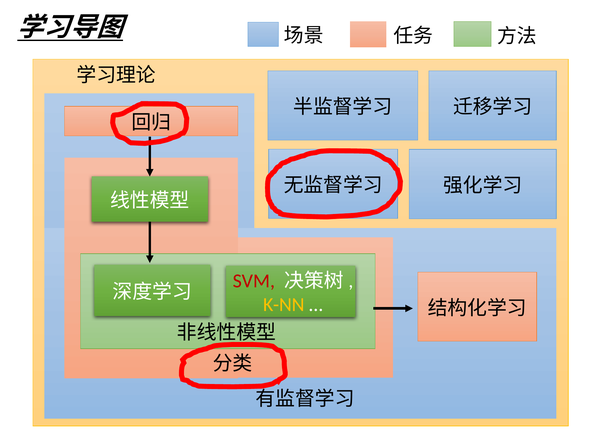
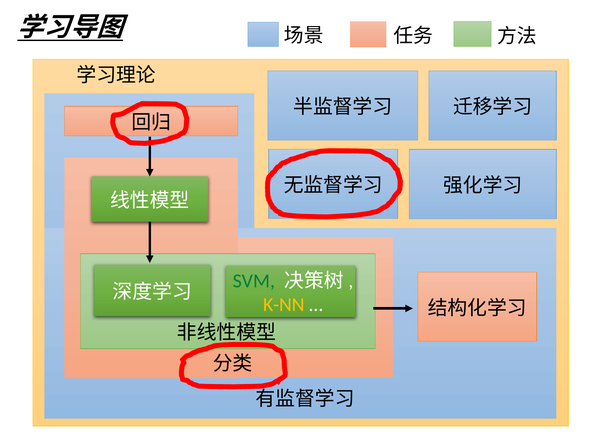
SVM colour: red -> green
